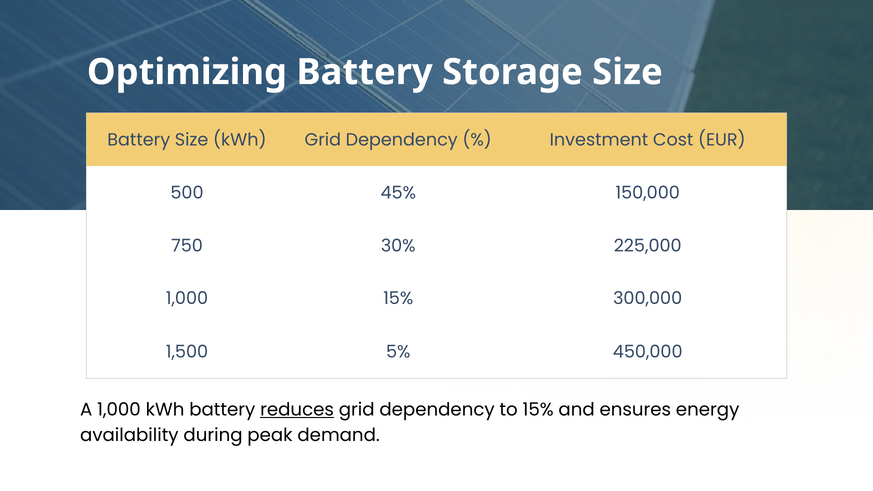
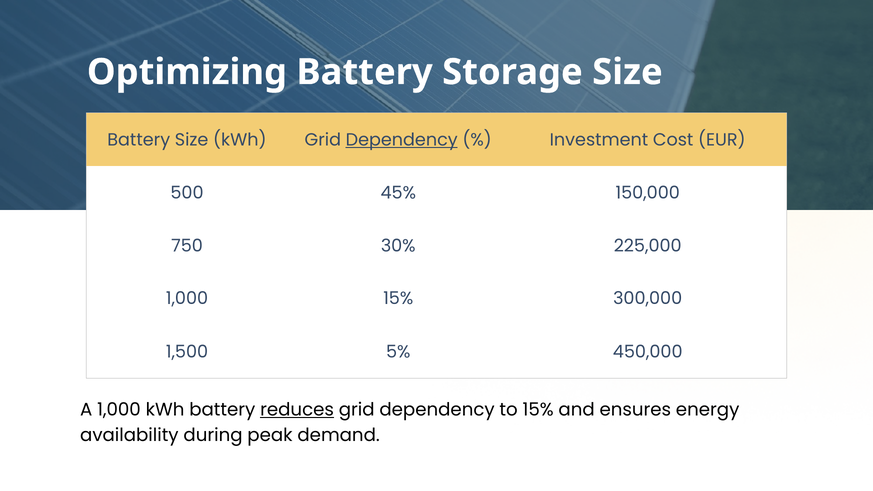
Dependency at (402, 140) underline: none -> present
